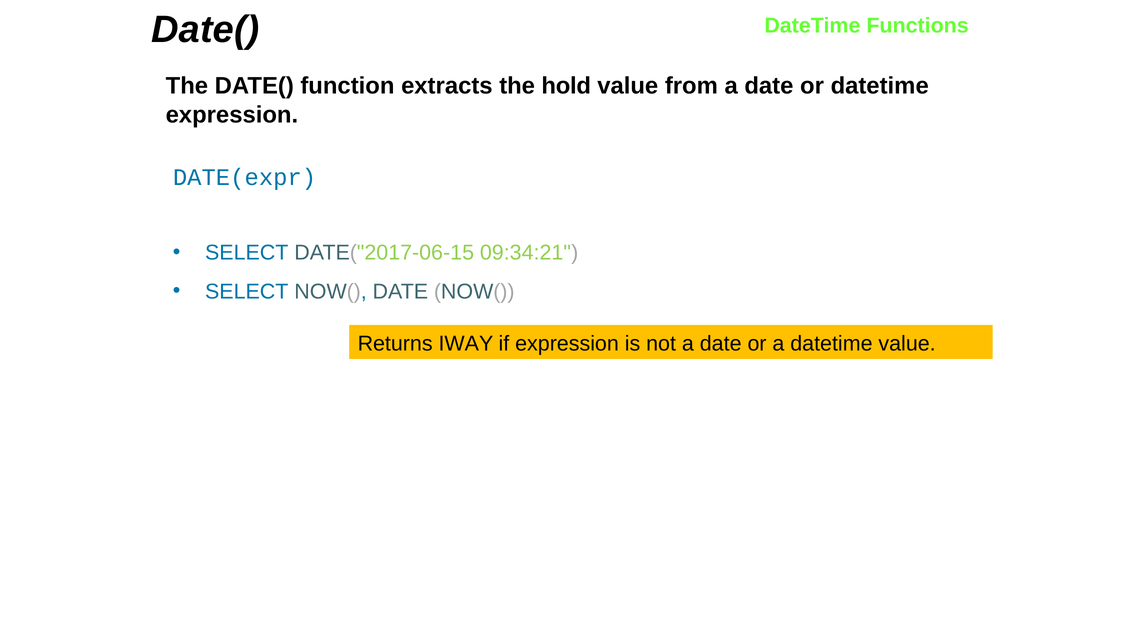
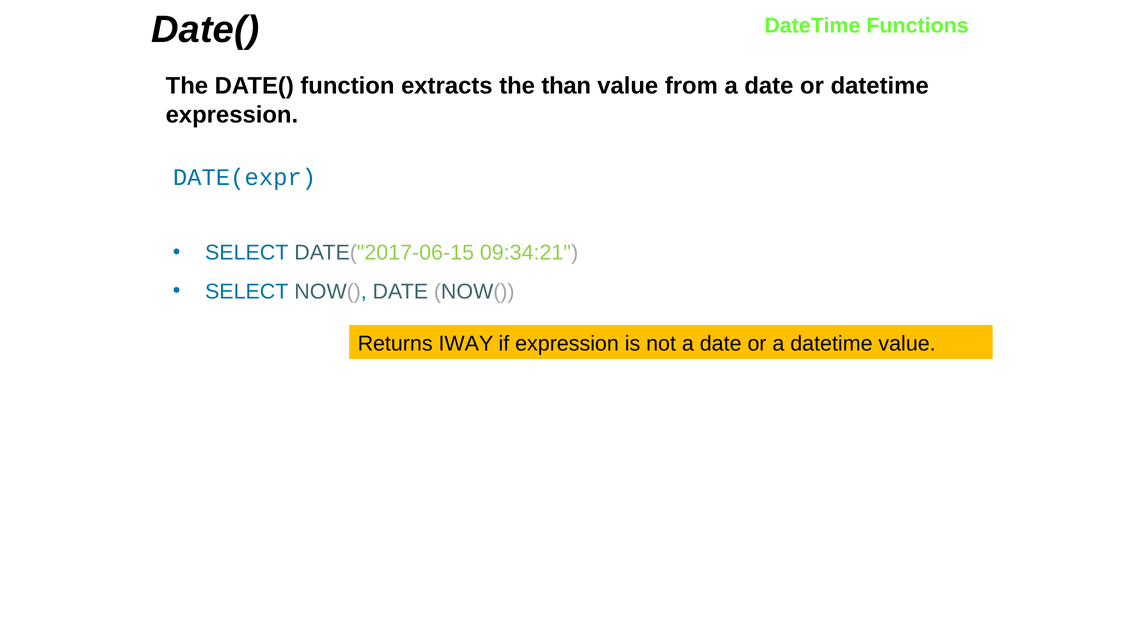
hold: hold -> than
